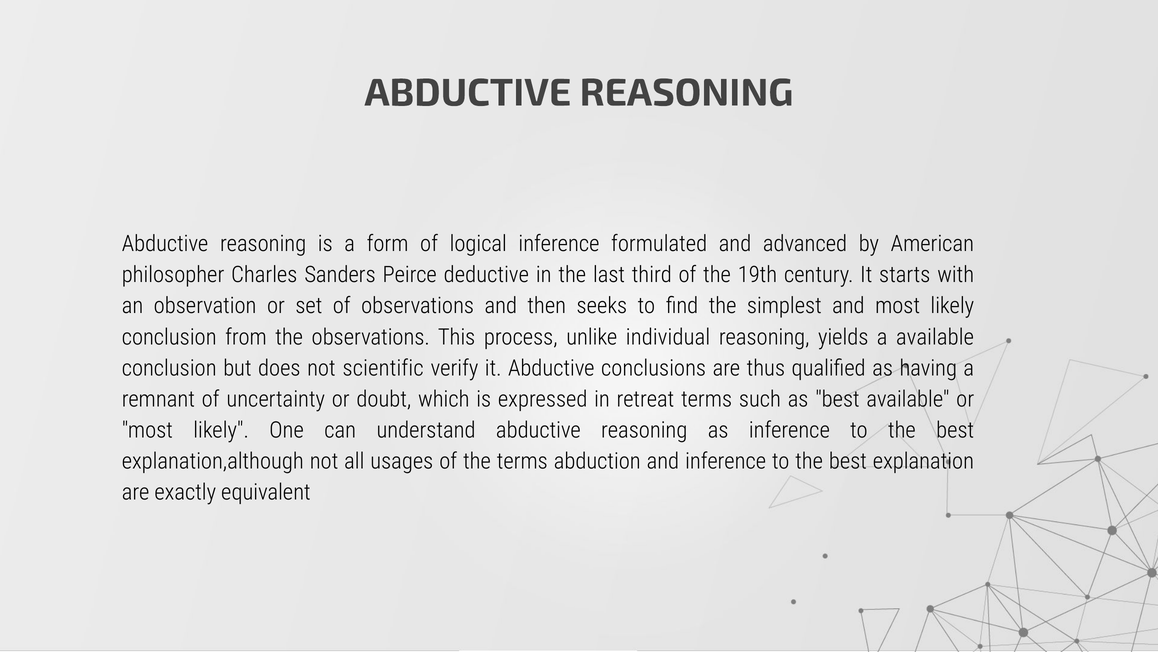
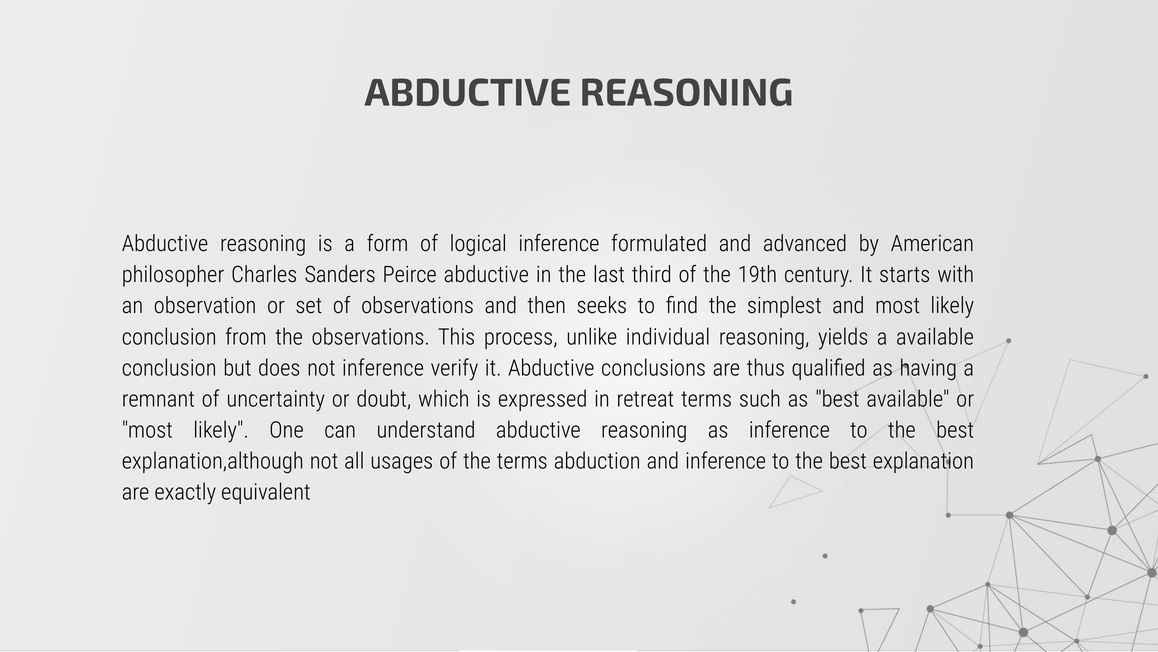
Peirce deductive: deductive -> abductive
not scientific: scientific -> inference
